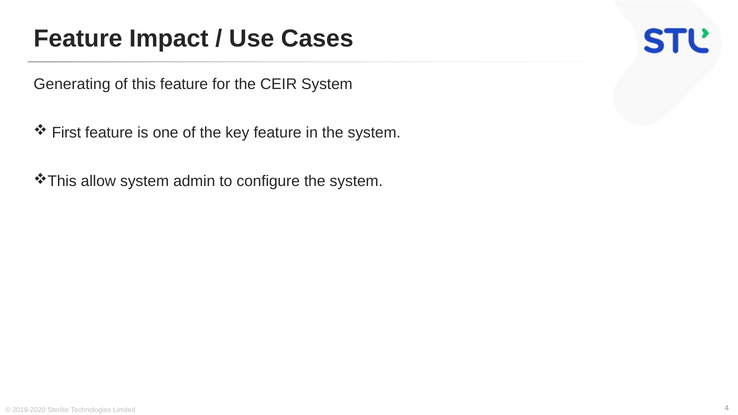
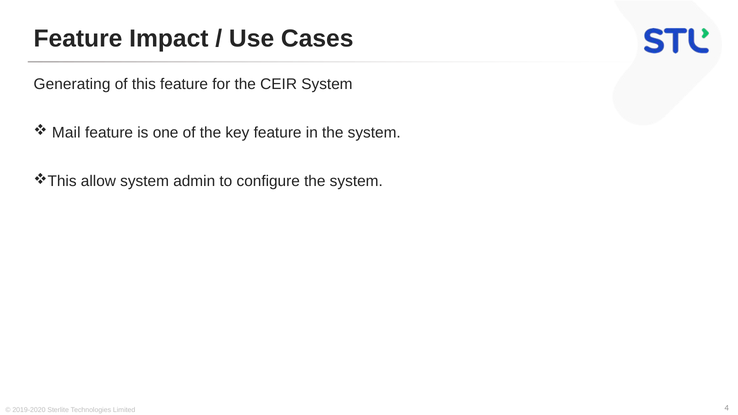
First: First -> Mail
